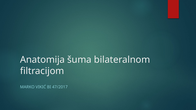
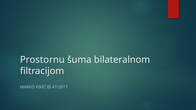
Anatomija: Anatomija -> Prostornu
